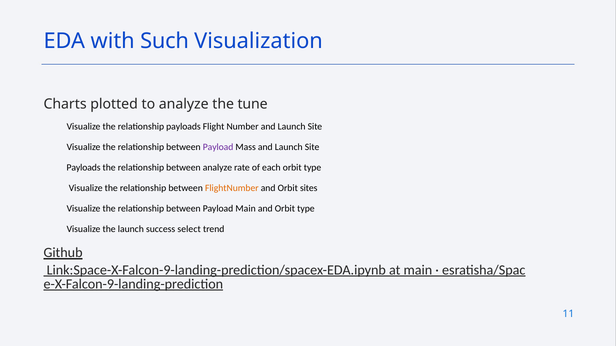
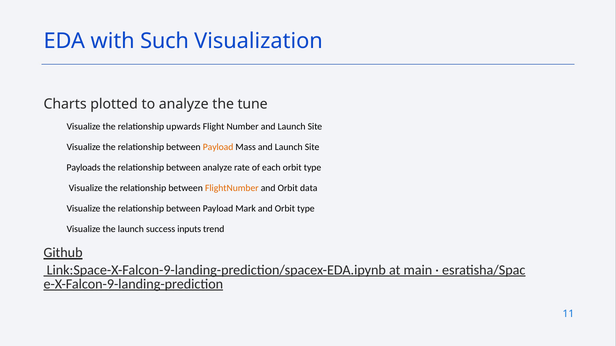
relationship payloads: payloads -> upwards
Payload at (218, 147) colour: purple -> orange
sites: sites -> data
Payload Main: Main -> Mark
select: select -> inputs
